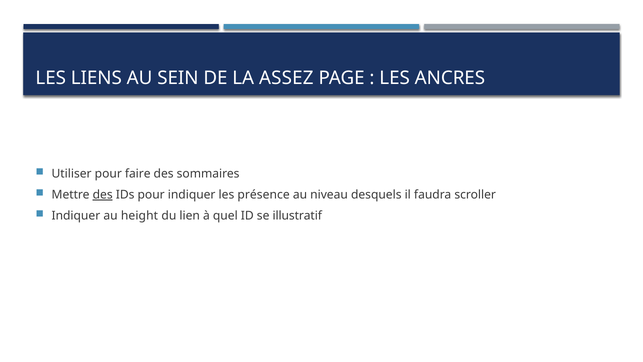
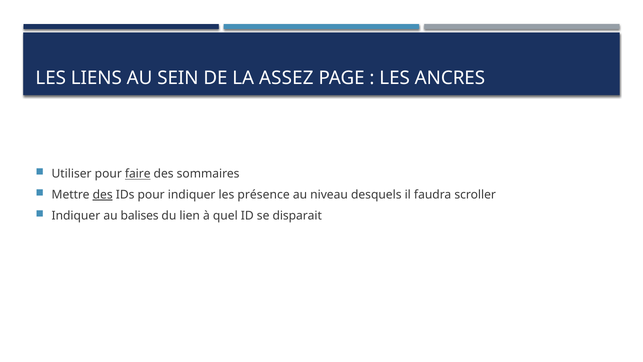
faire underline: none -> present
height: height -> balises
illustratif: illustratif -> disparait
